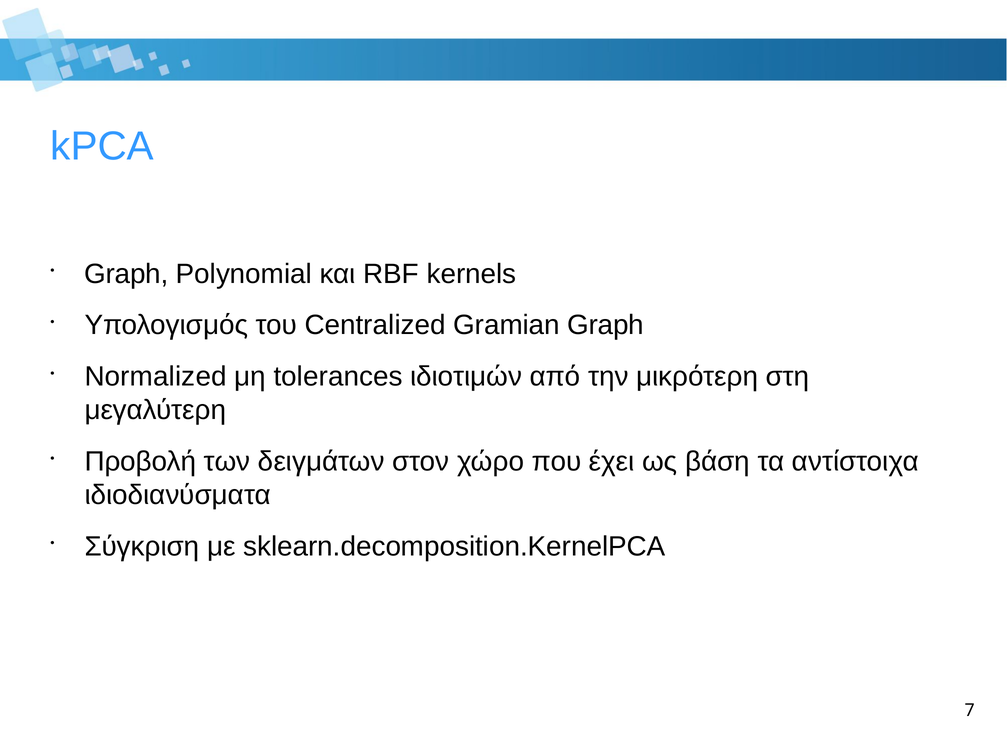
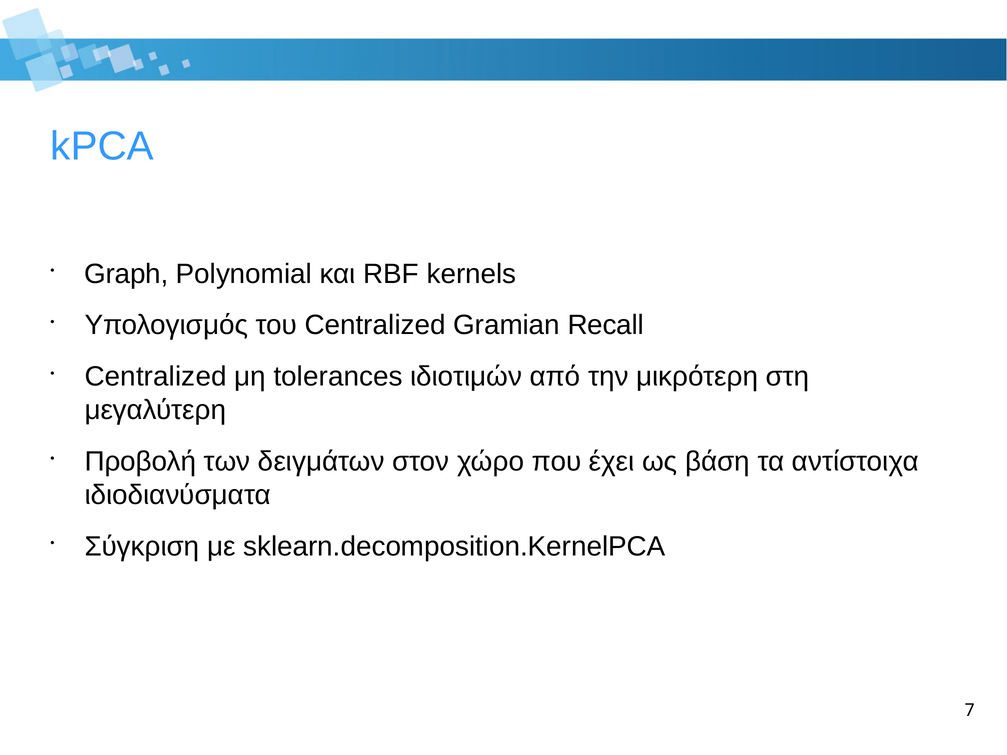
Gramian Graph: Graph -> Recall
Normalized at (156, 377): Normalized -> Centralized
